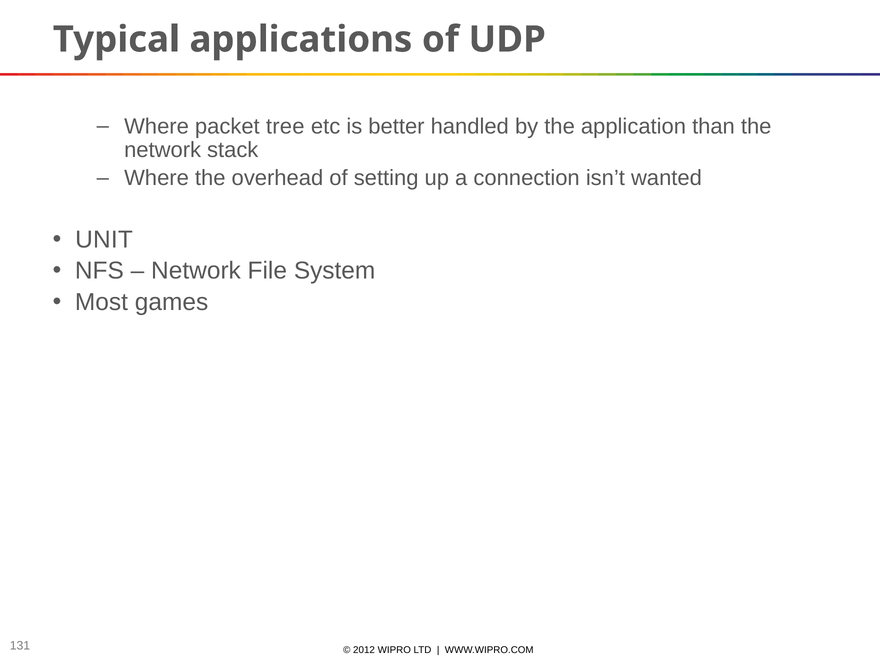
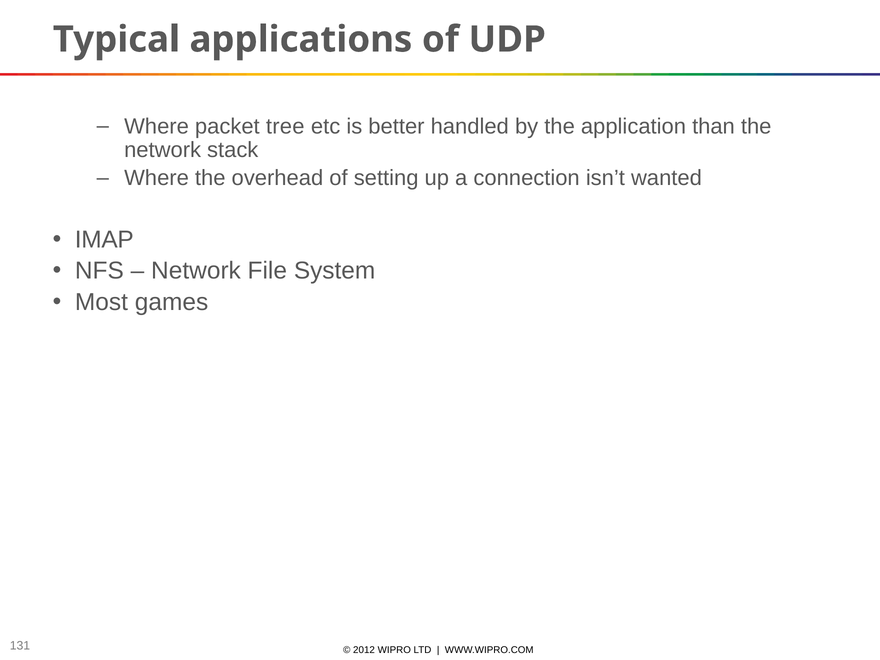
UNIT: UNIT -> IMAP
